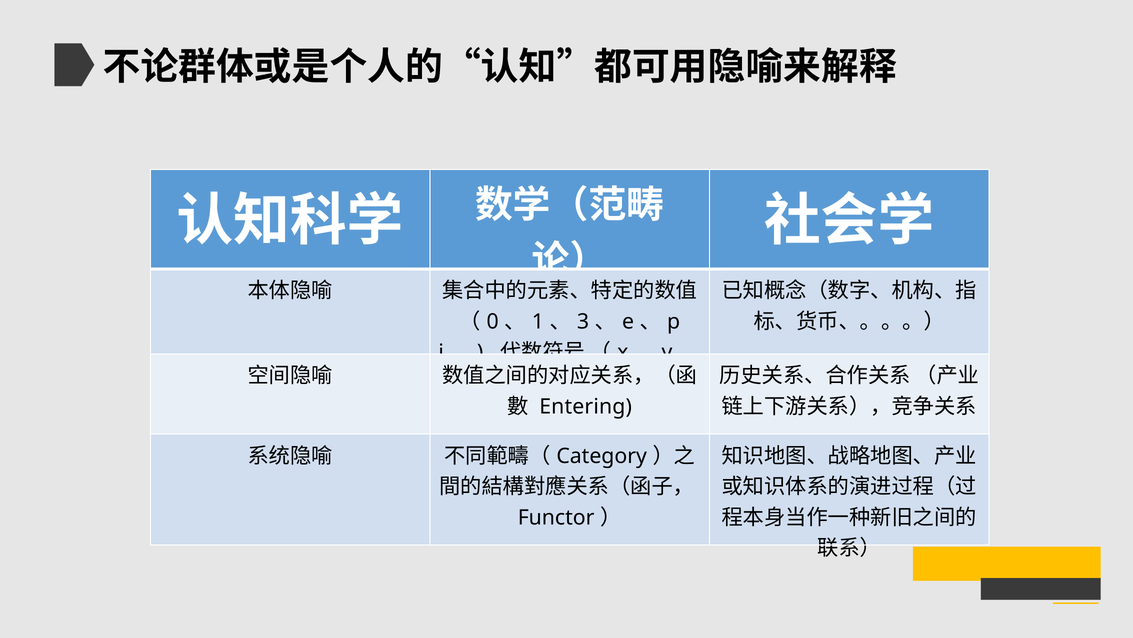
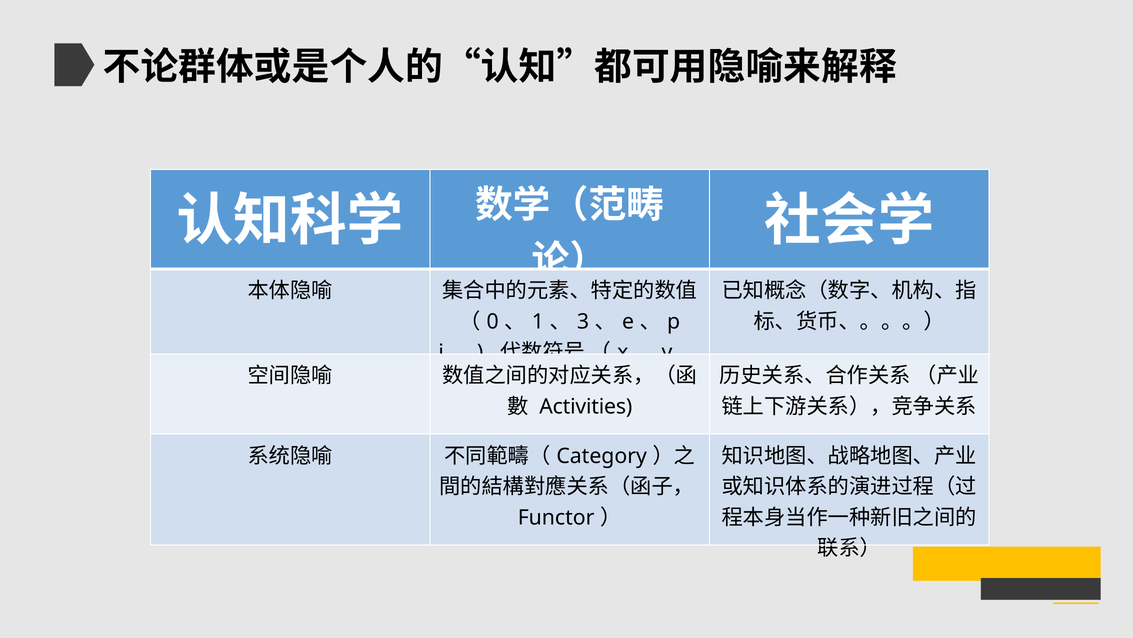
Entering: Entering -> Activities
